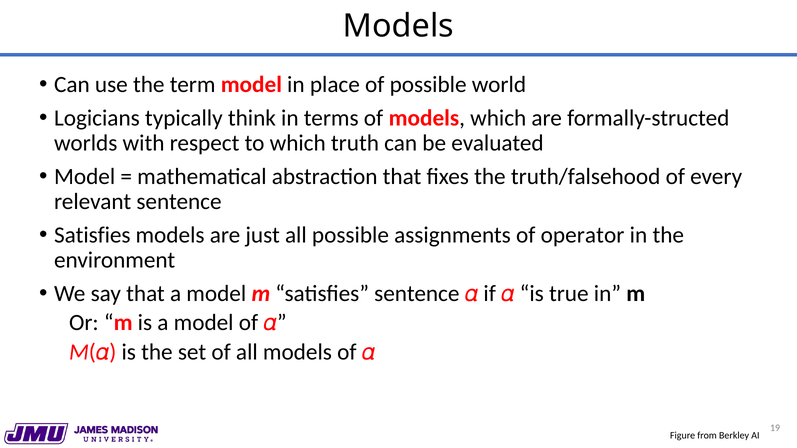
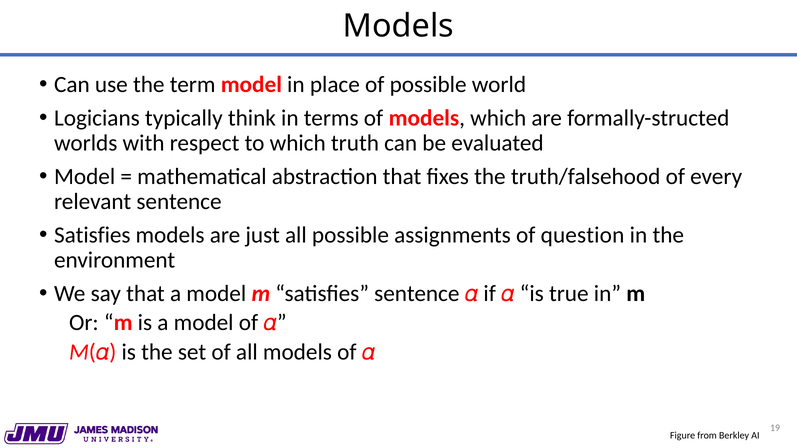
operator: operator -> question
